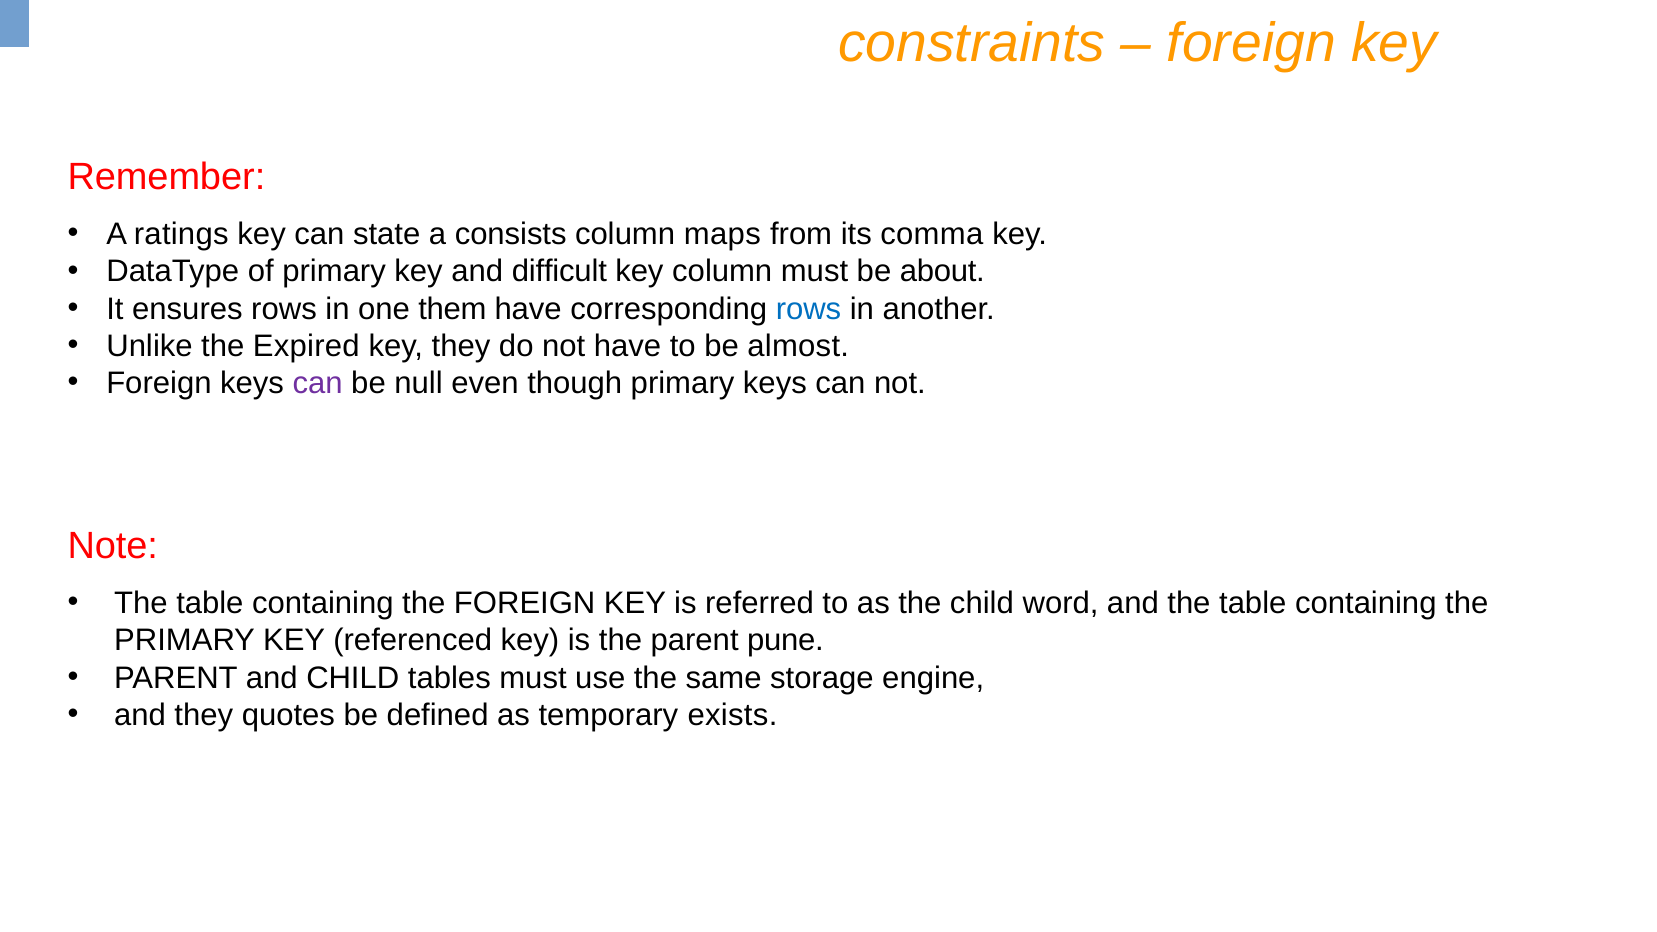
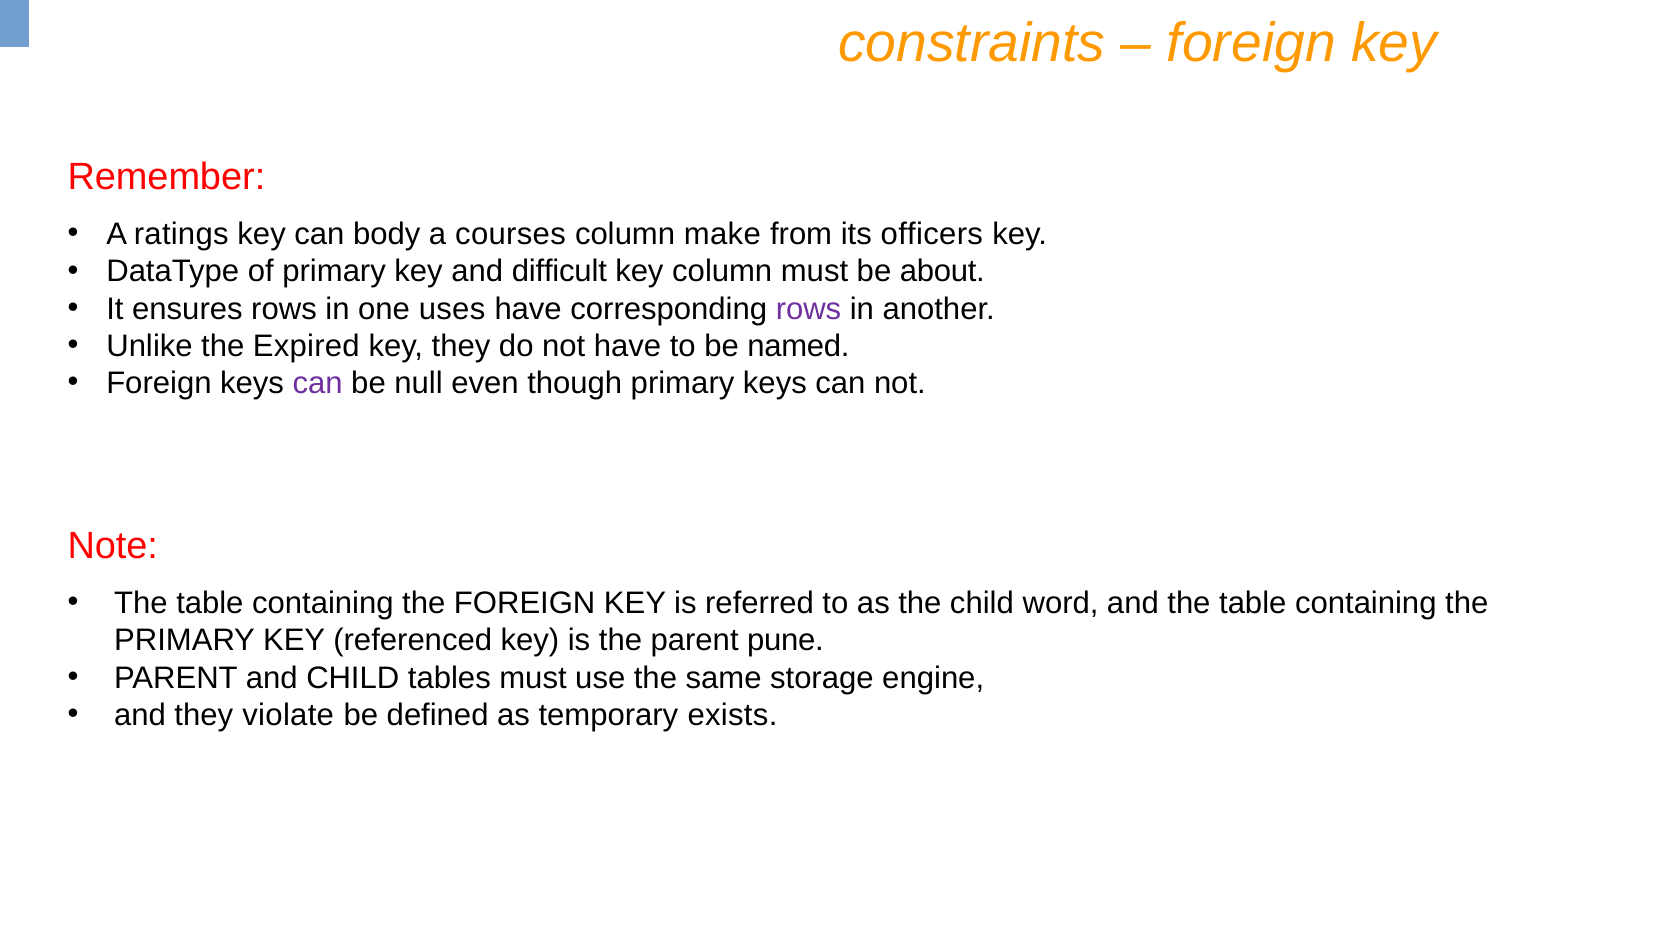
state: state -> body
consists: consists -> courses
maps: maps -> make
comma: comma -> officers
them: them -> uses
rows at (808, 309) colour: blue -> purple
almost: almost -> named
quotes: quotes -> violate
